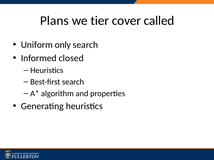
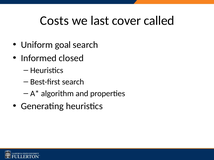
Plans: Plans -> Costs
tier: tier -> last
only: only -> goal
